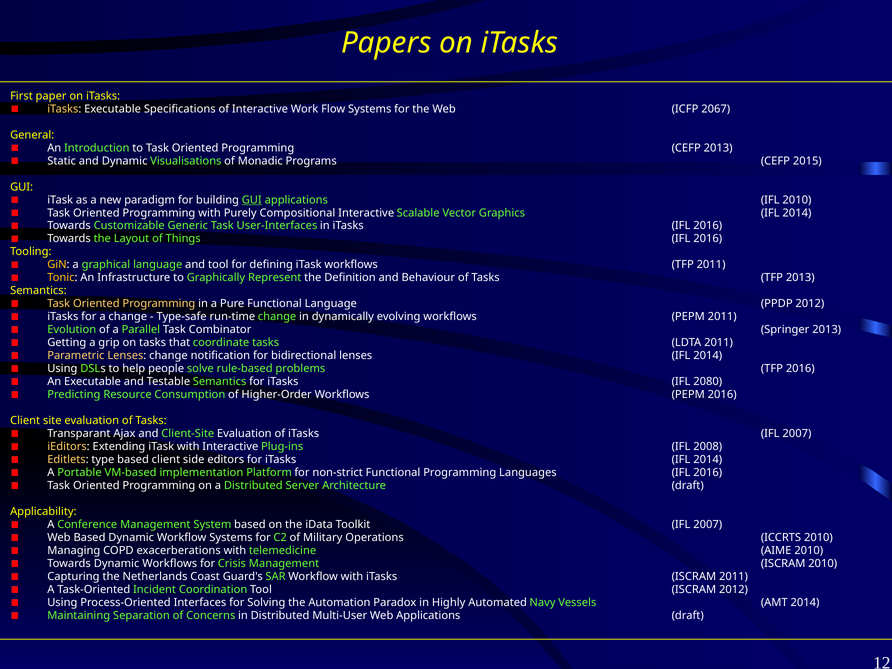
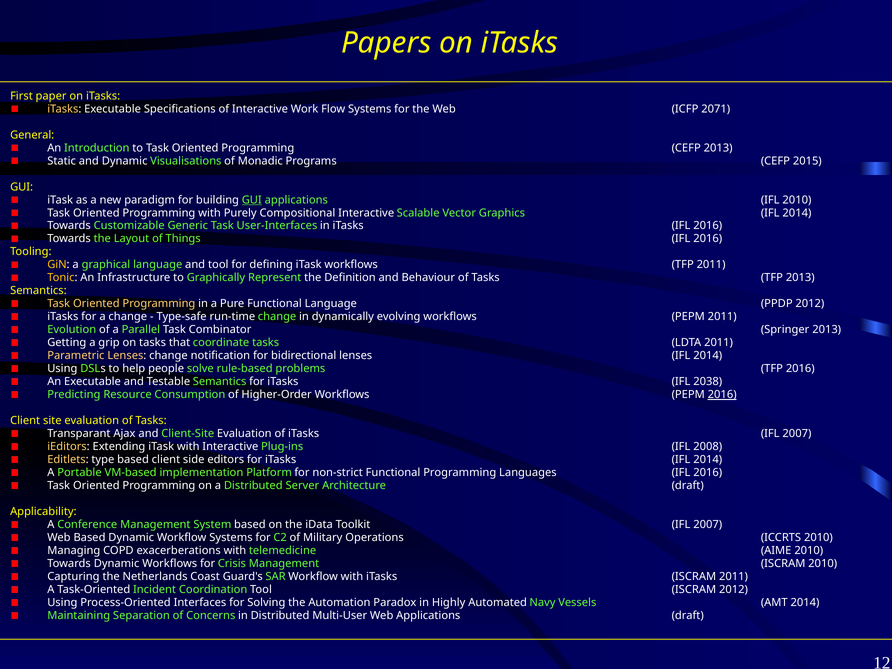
2067: 2067 -> 2071
2080: 2080 -> 2038
2016 at (722, 395) underline: none -> present
